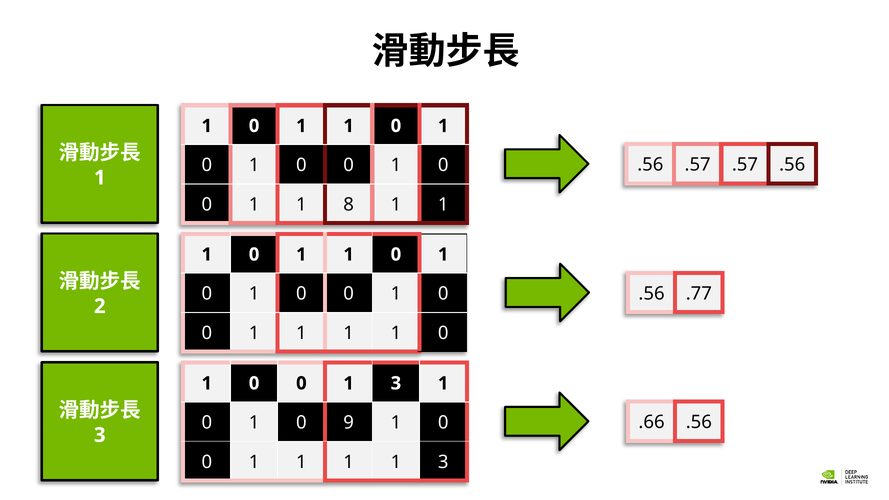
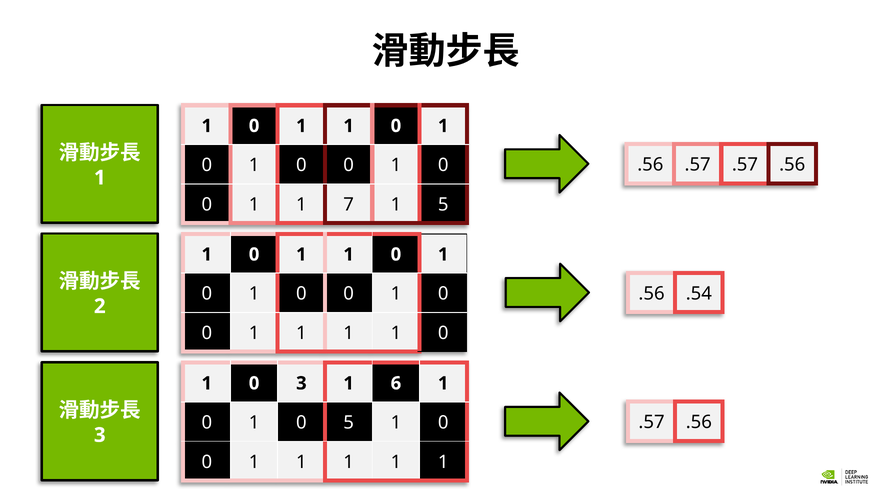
8: 8 -> 7
1 at (443, 205): 1 -> 5
.77: .77 -> .54
0 at (301, 383): 0 -> 3
3 at (396, 383): 3 -> 6
.66 at (652, 422): .66 -> .57
0 9: 9 -> 5
3 at (443, 462): 3 -> 1
